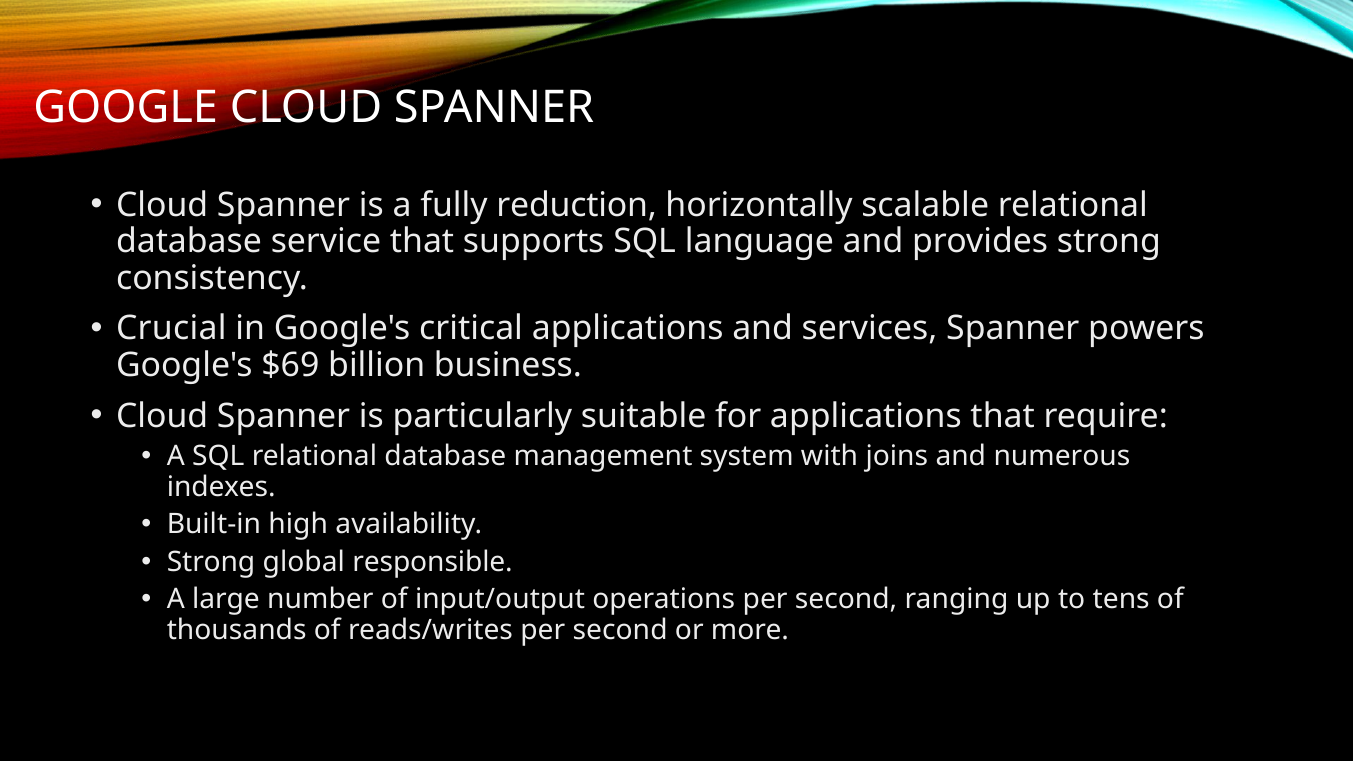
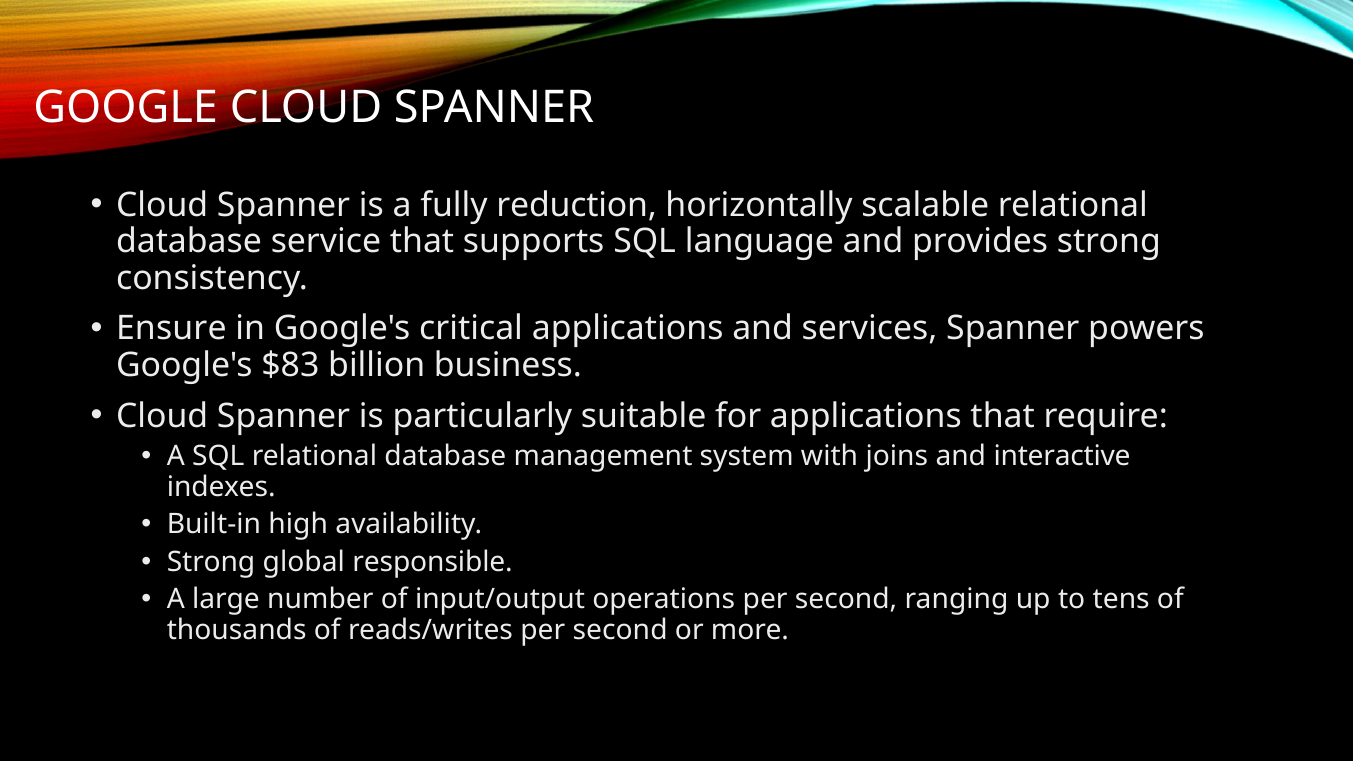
Crucial: Crucial -> Ensure
$69: $69 -> $83
numerous: numerous -> interactive
